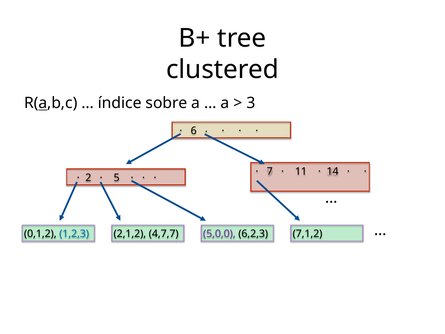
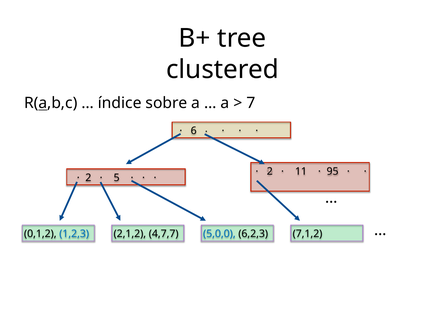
3: 3 -> 7
7 at (270, 171): 7 -> 2
14: 14 -> 95
5,0,0 colour: purple -> blue
